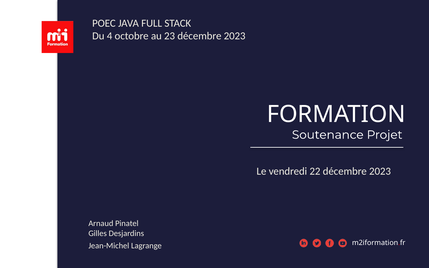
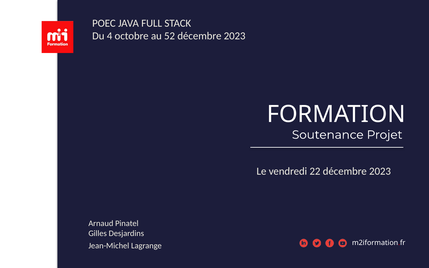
23: 23 -> 52
